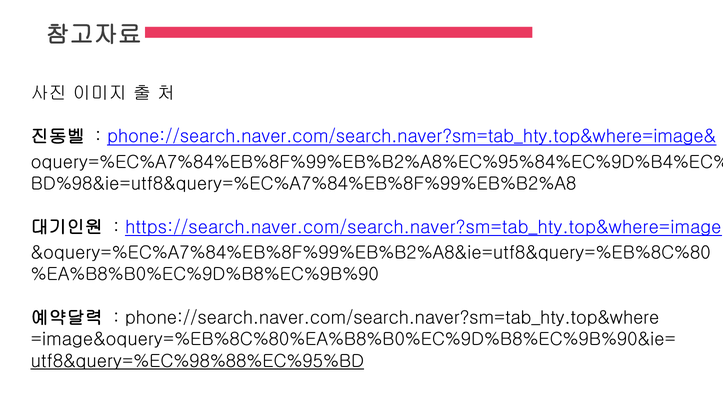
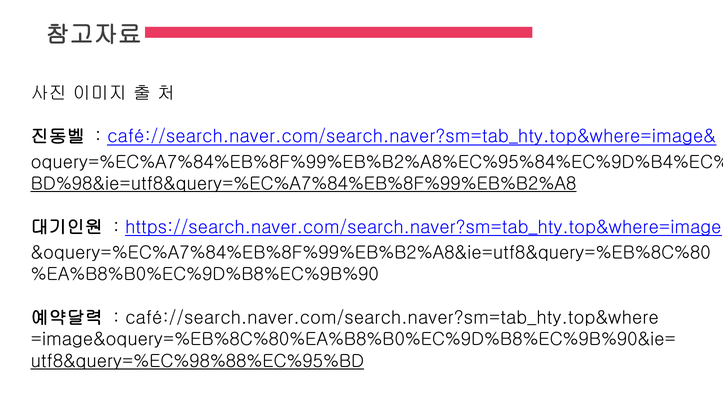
phone://search.naver.com/search.naver?sm=tab_hty.top&where=image&: phone://search.naver.com/search.naver?sm=tab_hty.top&where=image& -> café://search.naver.com/search.naver?sm=tab_hty.top&where=image&
BD%98&ie=utf8&query=%EC%A7%84%EB%8F%99%EB%B2%A8 underline: none -> present
phone://search.naver.com/search.naver?sm=tab_hty.top&where: phone://search.naver.com/search.naver?sm=tab_hty.top&where -> café://search.naver.com/search.naver?sm=tab_hty.top&where
